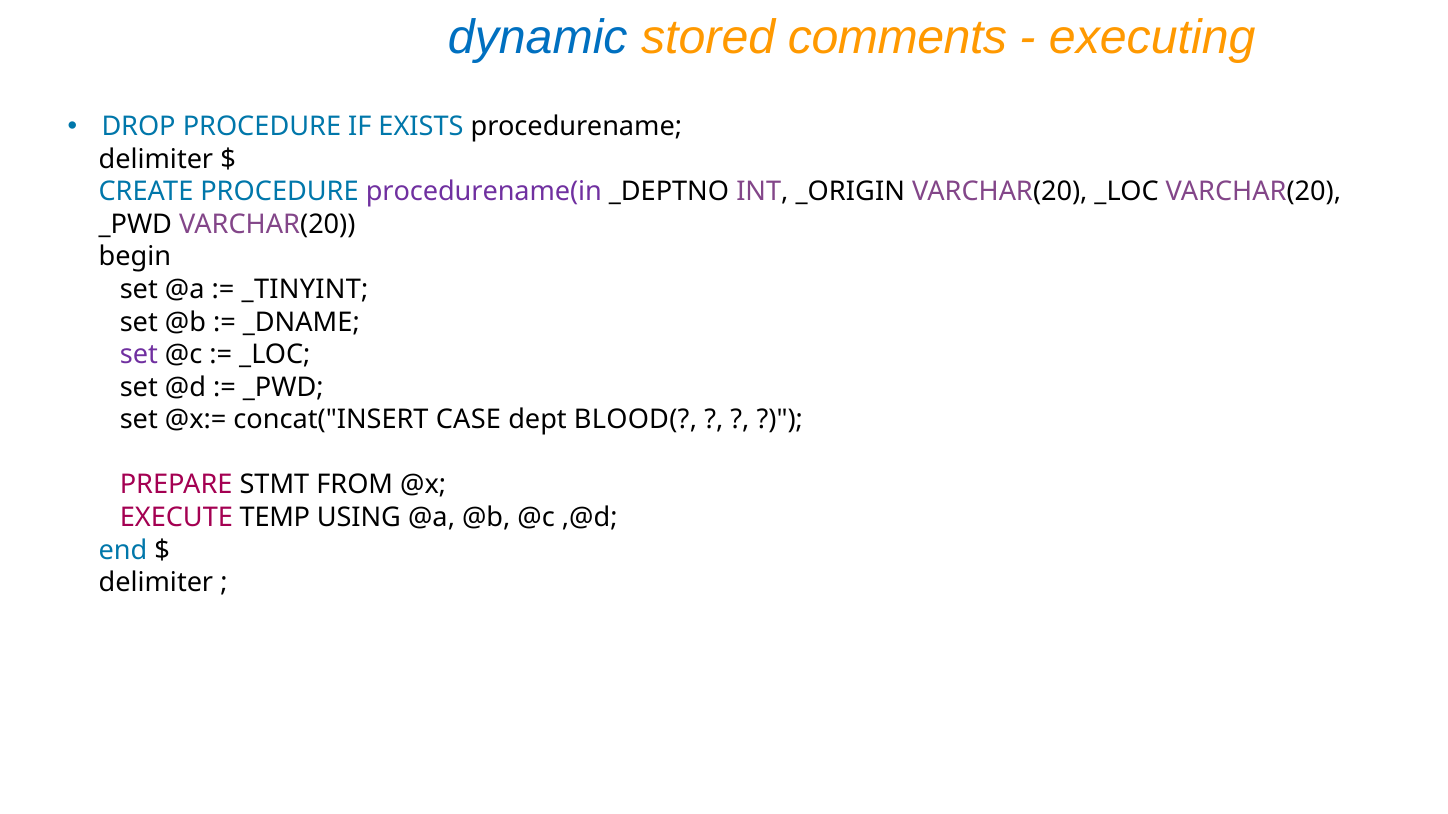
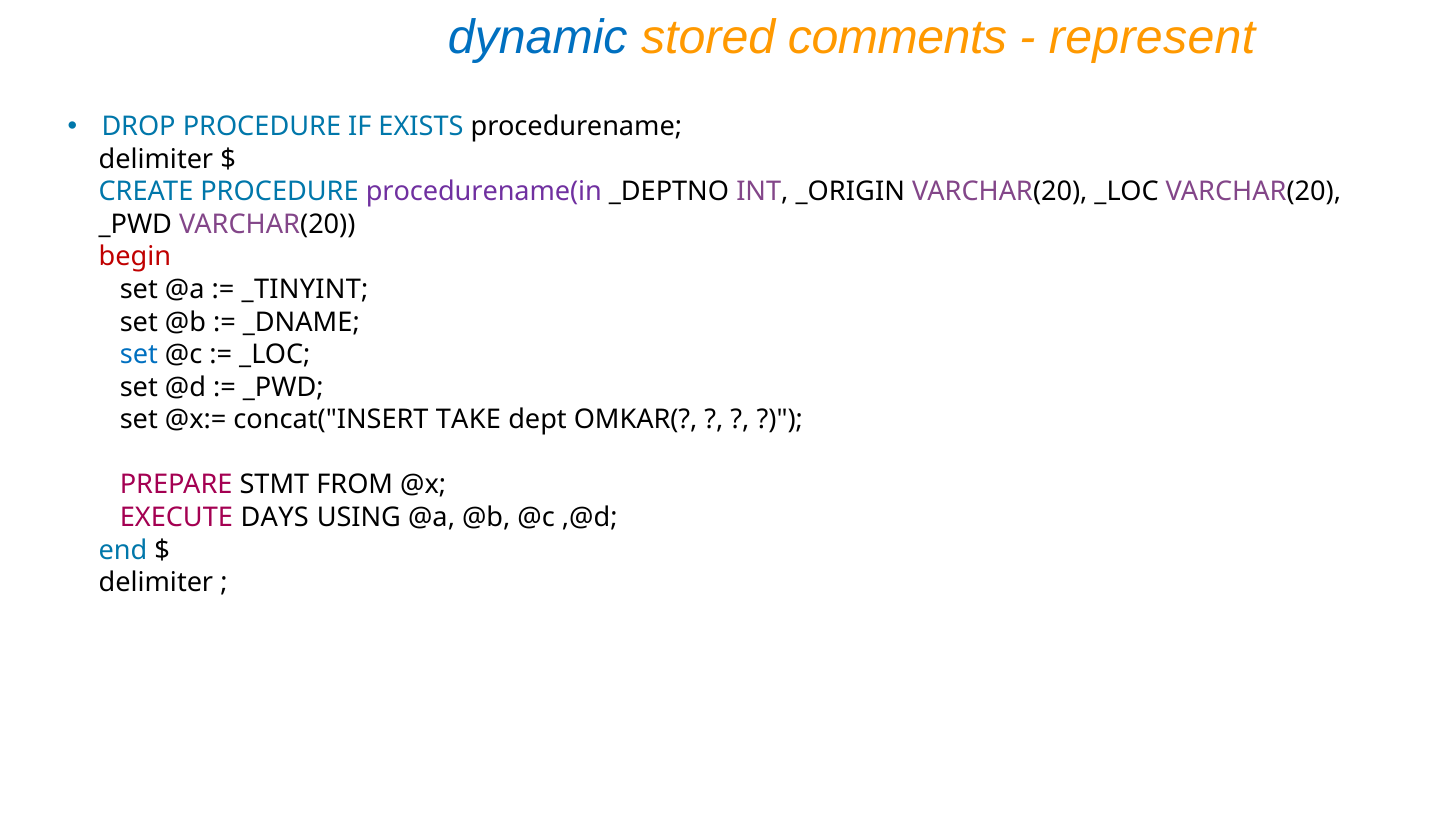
executing: executing -> represent
begin colour: black -> red
set at (139, 355) colour: purple -> blue
CASE: CASE -> TAKE
BLOOD(: BLOOD( -> OMKAR(
TEMP: TEMP -> DAYS
